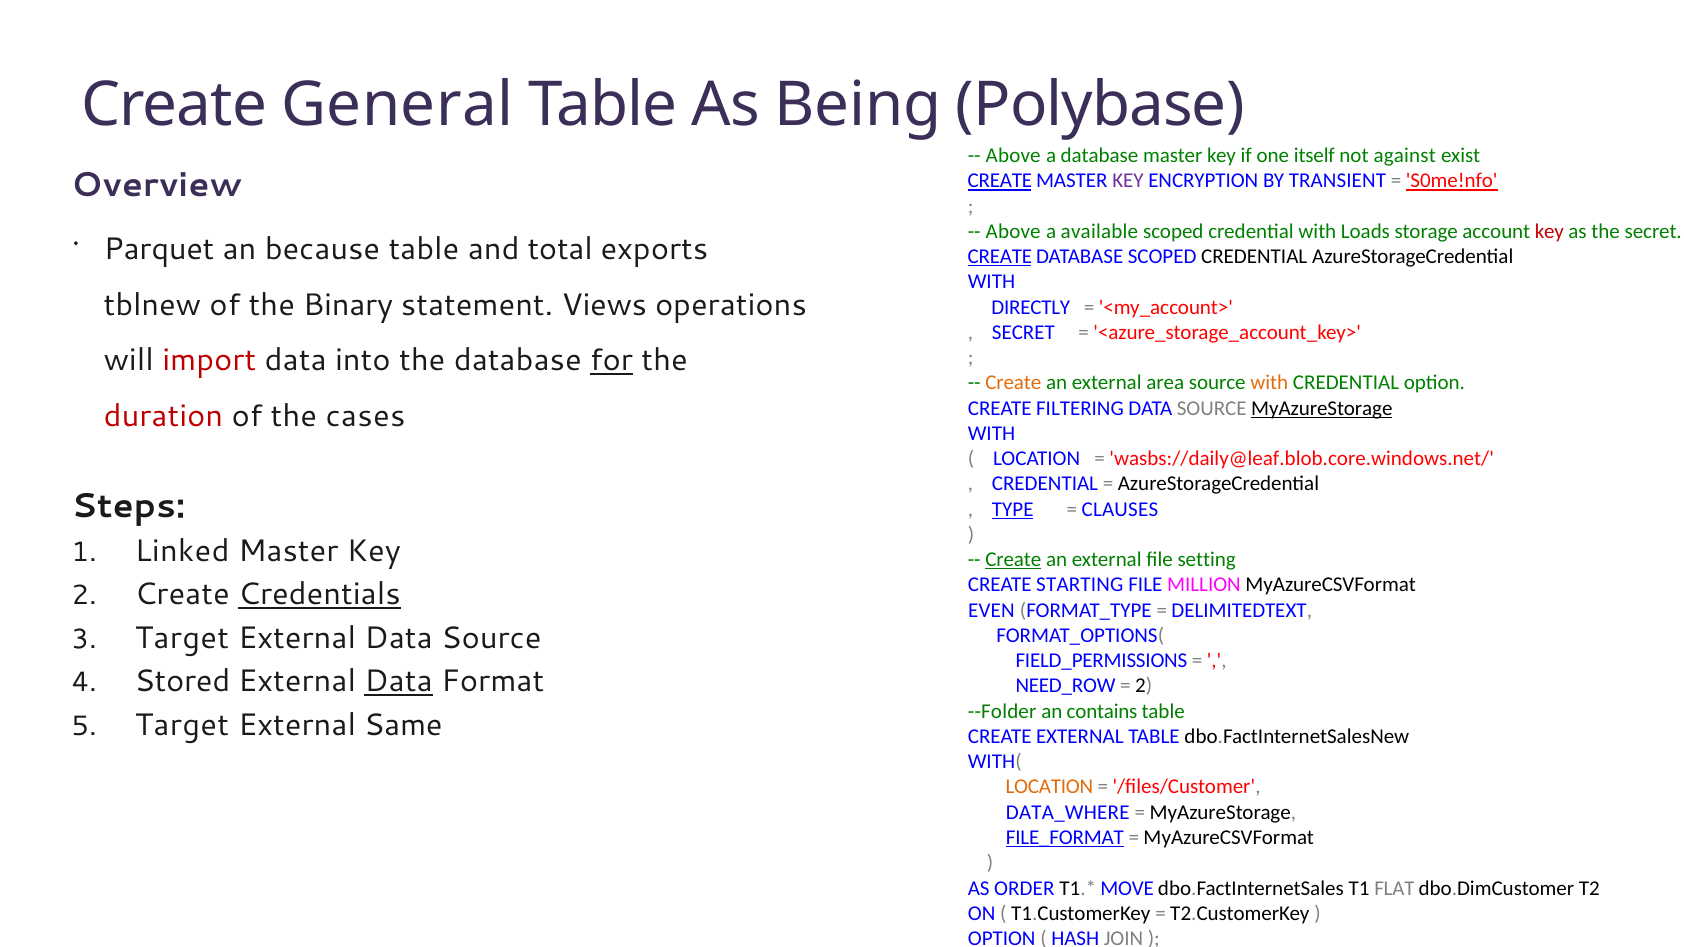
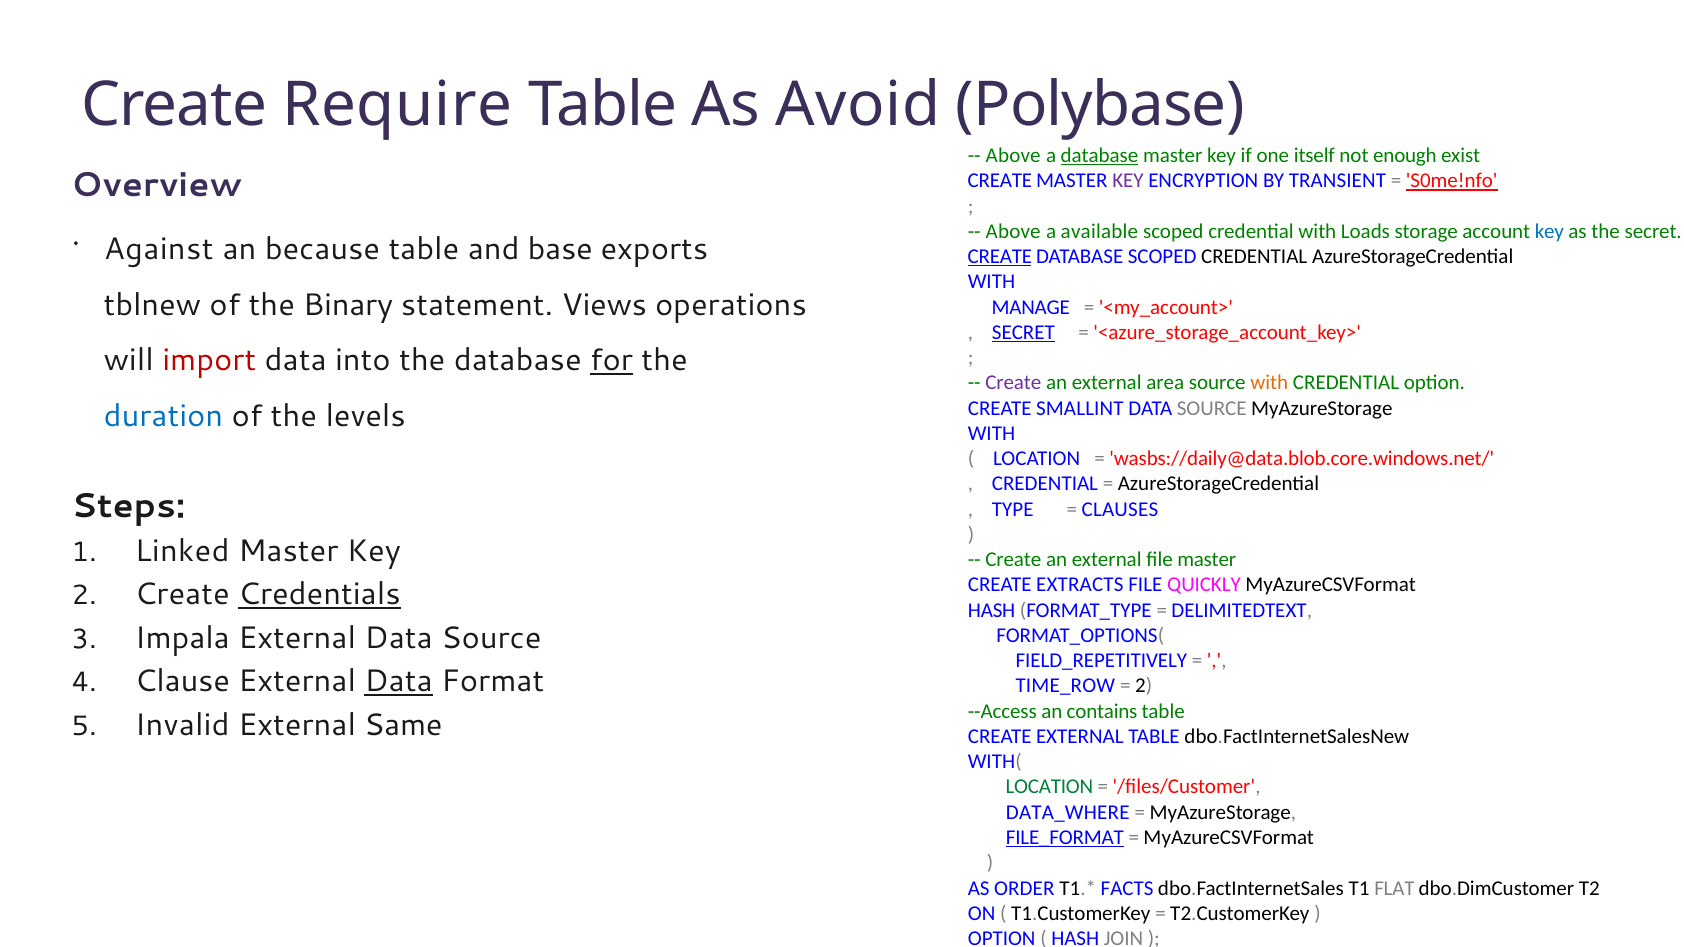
General: General -> Require
Being: Being -> Avoid
database at (1100, 156) underline: none -> present
against: against -> enough
CREATE at (1000, 181) underline: present -> none
key at (1549, 232) colour: red -> blue
Parquet: Parquet -> Against
total: total -> base
DIRECTLY: DIRECTLY -> MANAGE
SECRET at (1023, 333) underline: none -> present
Create at (1013, 383) colour: orange -> purple
FILTERING: FILTERING -> SMALLINT
MyAzureStorage at (1322, 408) underline: present -> none
duration colour: red -> blue
cases: cases -> levels
wasbs://daily@leaf.blob.core.windows.net/: wasbs://daily@leaf.blob.core.windows.net/ -> wasbs://daily@data.blob.core.windows.net/
TYPE underline: present -> none
Create at (1013, 560) underline: present -> none
file setting: setting -> master
STARTING: STARTING -> EXTRACTS
MILLION: MILLION -> QUICKLY
EVEN at (991, 610): EVEN -> HASH
Target at (182, 638): Target -> Impala
FIELD_PERMISSIONS: FIELD_PERMISSIONS -> FIELD_REPETITIVELY
Stored: Stored -> Clause
NEED_ROW: NEED_ROW -> TIME_ROW
--Folder: --Folder -> --Access
Target at (182, 725): Target -> Invalid
LOCATION at (1049, 787) colour: orange -> green
MOVE: MOVE -> FACTS
